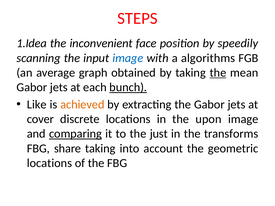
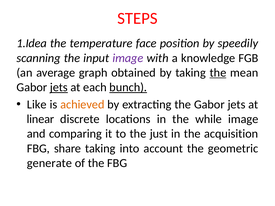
inconvenient: inconvenient -> temperature
image at (128, 58) colour: blue -> purple
algorithms: algorithms -> knowledge
jets at (59, 87) underline: none -> present
cover: cover -> linear
upon: upon -> while
comparing underline: present -> none
transforms: transforms -> acquisition
locations at (49, 163): locations -> generate
